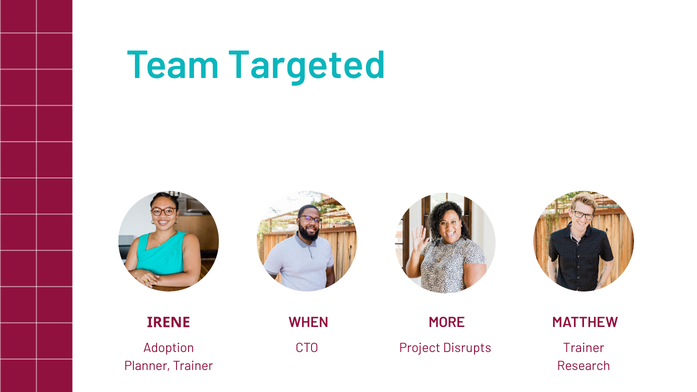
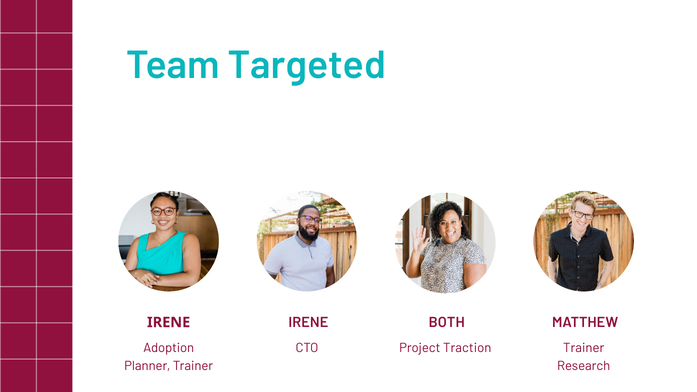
WHEN at (308, 322): WHEN -> IRENE
MORE: MORE -> BOTH
Disrupts: Disrupts -> Traction
